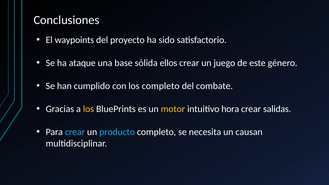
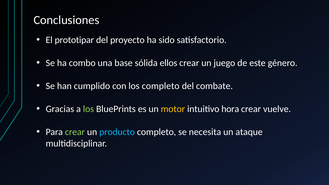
waypoints: waypoints -> prototipar
ataque: ataque -> combo
los at (88, 109) colour: yellow -> light green
salidas: salidas -> vuelve
crear at (75, 132) colour: light blue -> light green
causan: causan -> ataque
